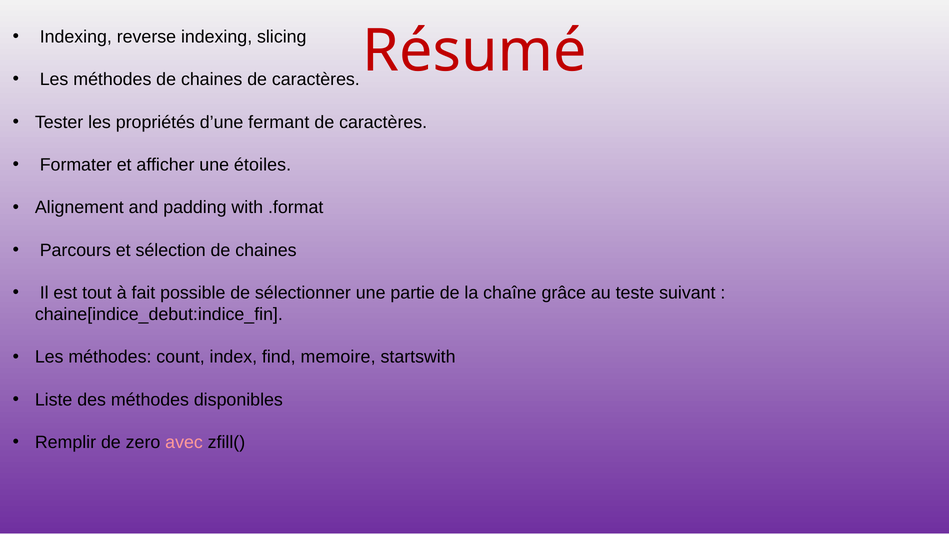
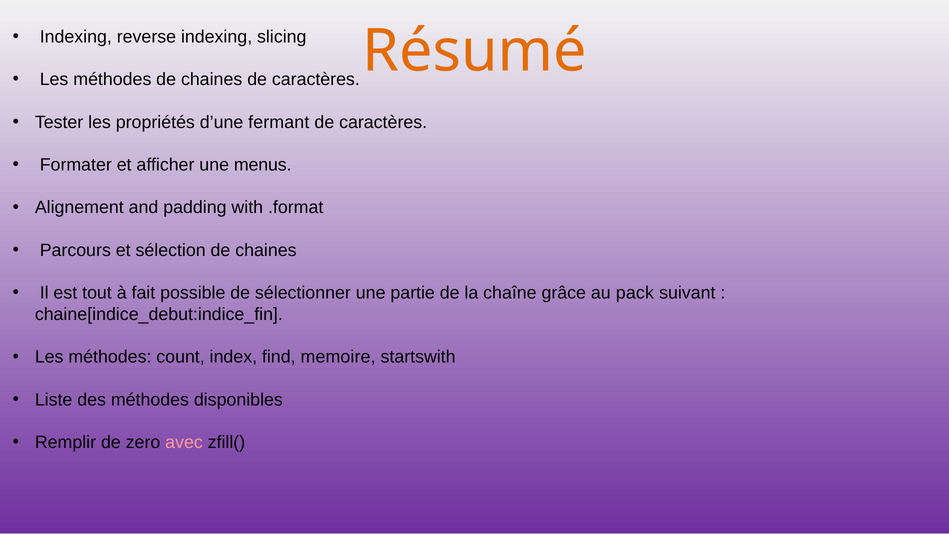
Résumé colour: red -> orange
étoiles: étoiles -> menus
teste: teste -> pack
